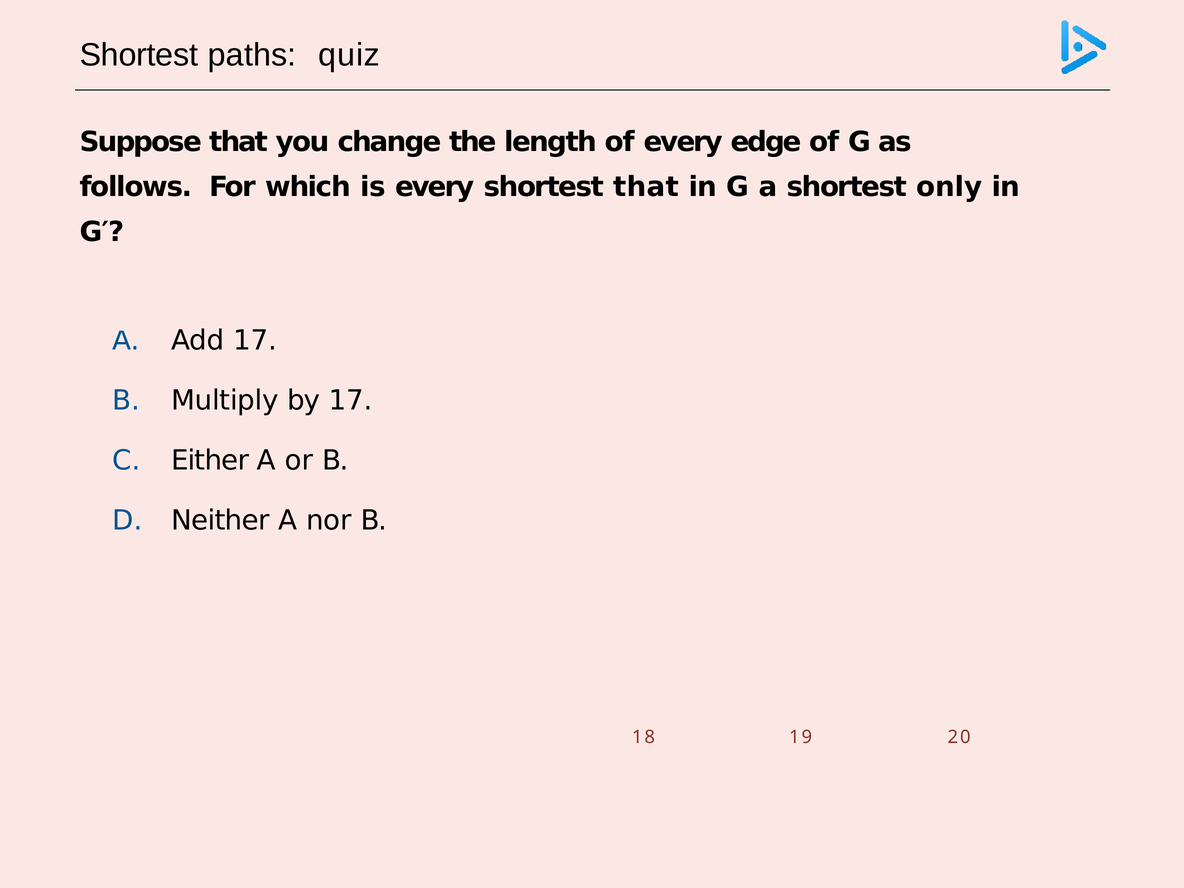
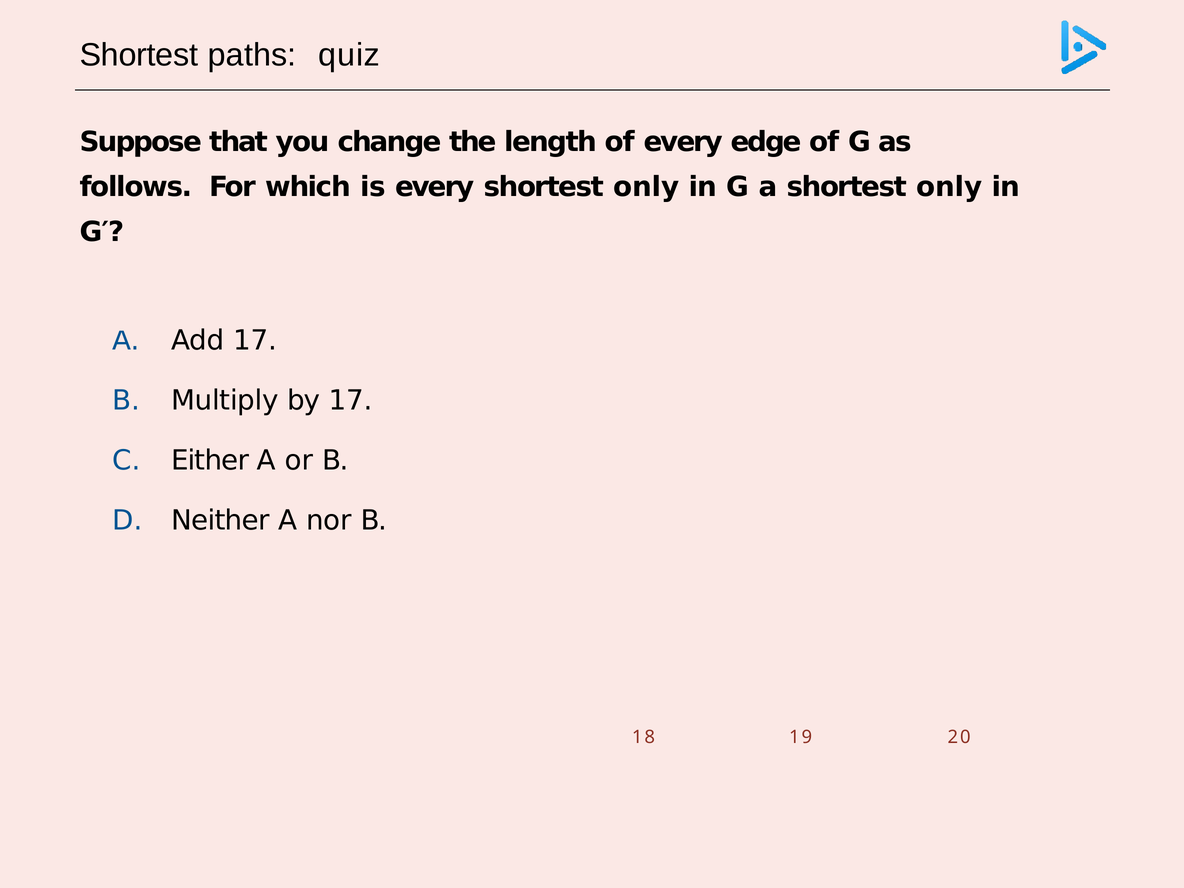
every shortest that: that -> only
